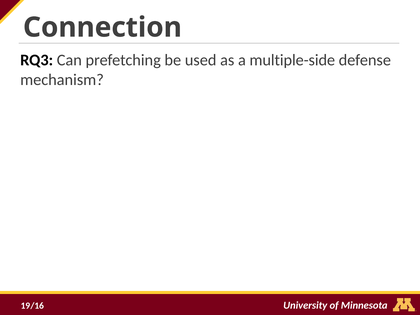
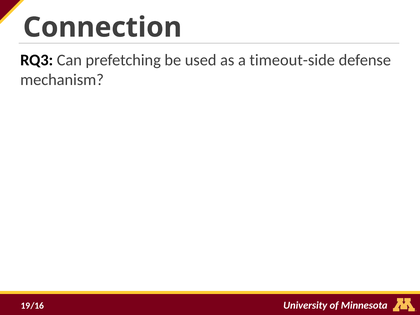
multiple-side: multiple-side -> timeout-side
